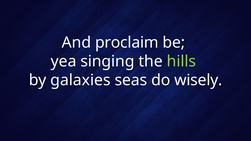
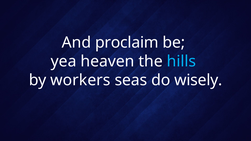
singing: singing -> heaven
hills colour: light green -> light blue
galaxies: galaxies -> workers
